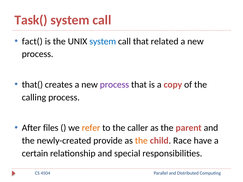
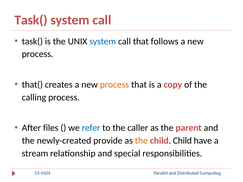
fact( at (32, 41): fact( -> task(
related: related -> follows
process at (114, 85) colour: purple -> orange
refer colour: orange -> blue
child Race: Race -> Child
certain: certain -> stream
